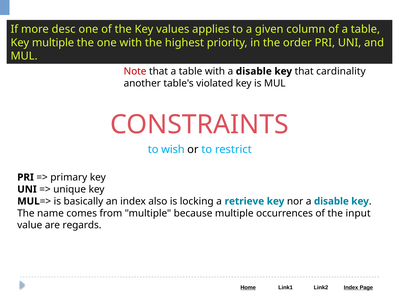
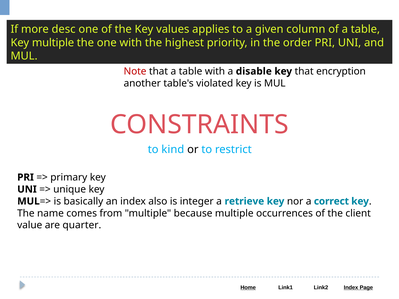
cardinality: cardinality -> encryption
wish: wish -> kind
locking: locking -> integer
nor a disable: disable -> correct
input: input -> client
regards: regards -> quarter
